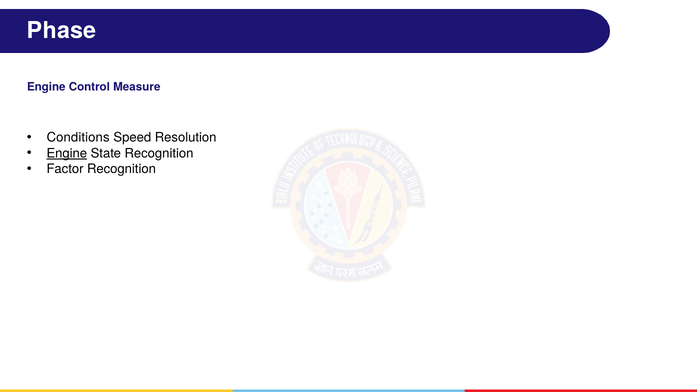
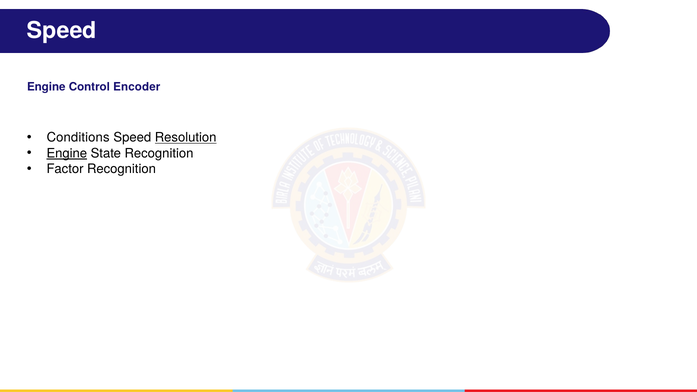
Phase at (62, 31): Phase -> Speed
Measure: Measure -> Encoder
Resolution underline: none -> present
